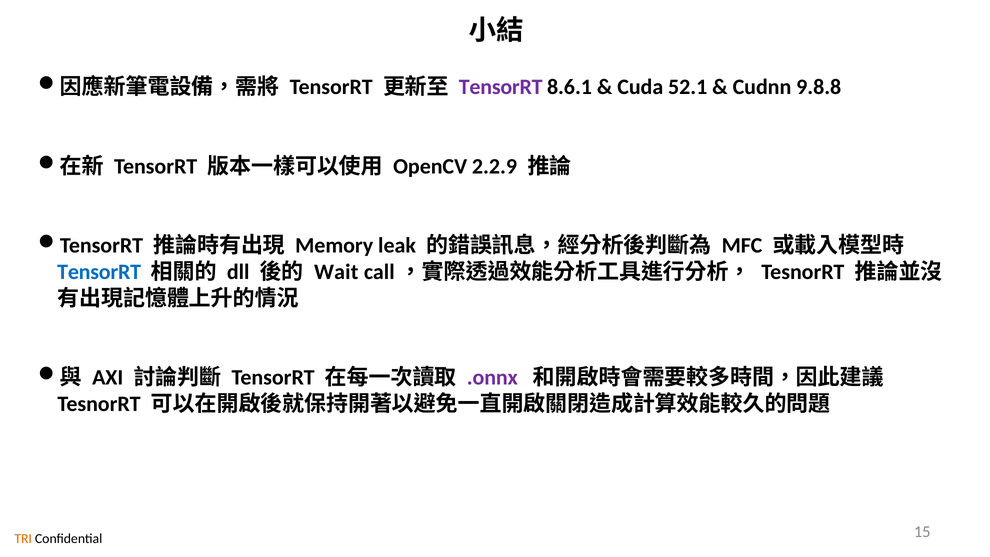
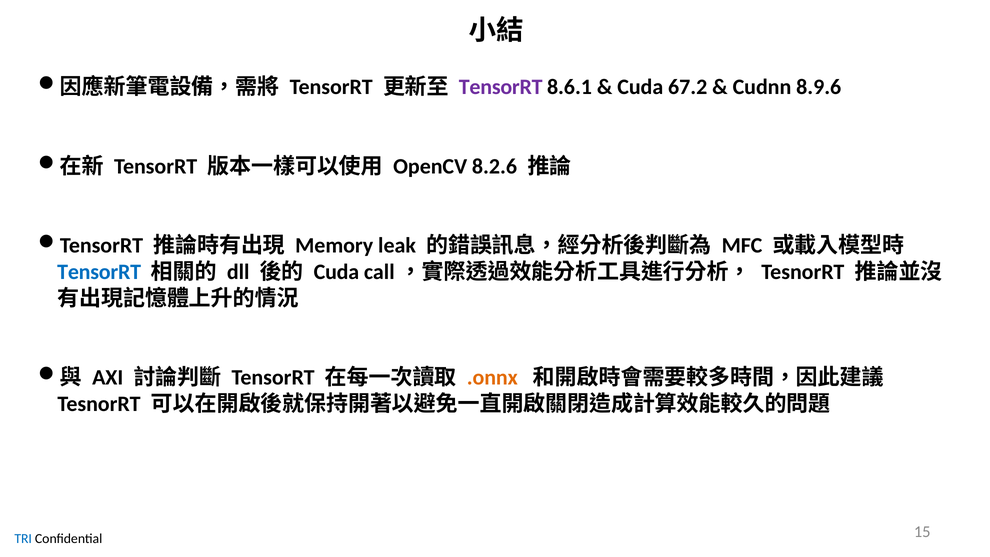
52.1: 52.1 -> 67.2
9.8.8: 9.8.8 -> 8.9.6
2.2.9: 2.2.9 -> 8.2.6
Wait at (336, 272): Wait -> Cuda
.onnx colour: purple -> orange
TRI colour: orange -> blue
